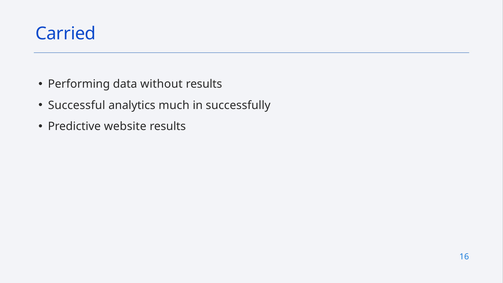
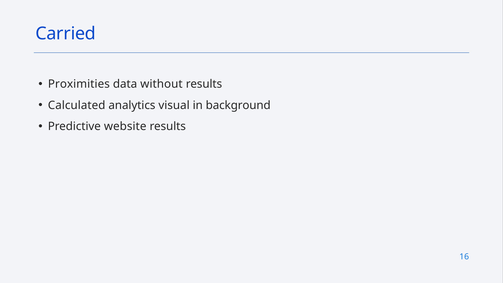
Performing: Performing -> Proximities
Successful: Successful -> Calculated
much: much -> visual
successfully: successfully -> background
